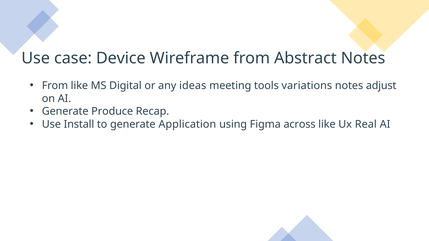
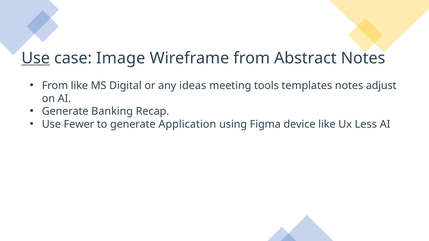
Use at (36, 58) underline: none -> present
Device: Device -> Image
variations: variations -> templates
Produce: Produce -> Banking
Install: Install -> Fewer
across: across -> device
Real: Real -> Less
